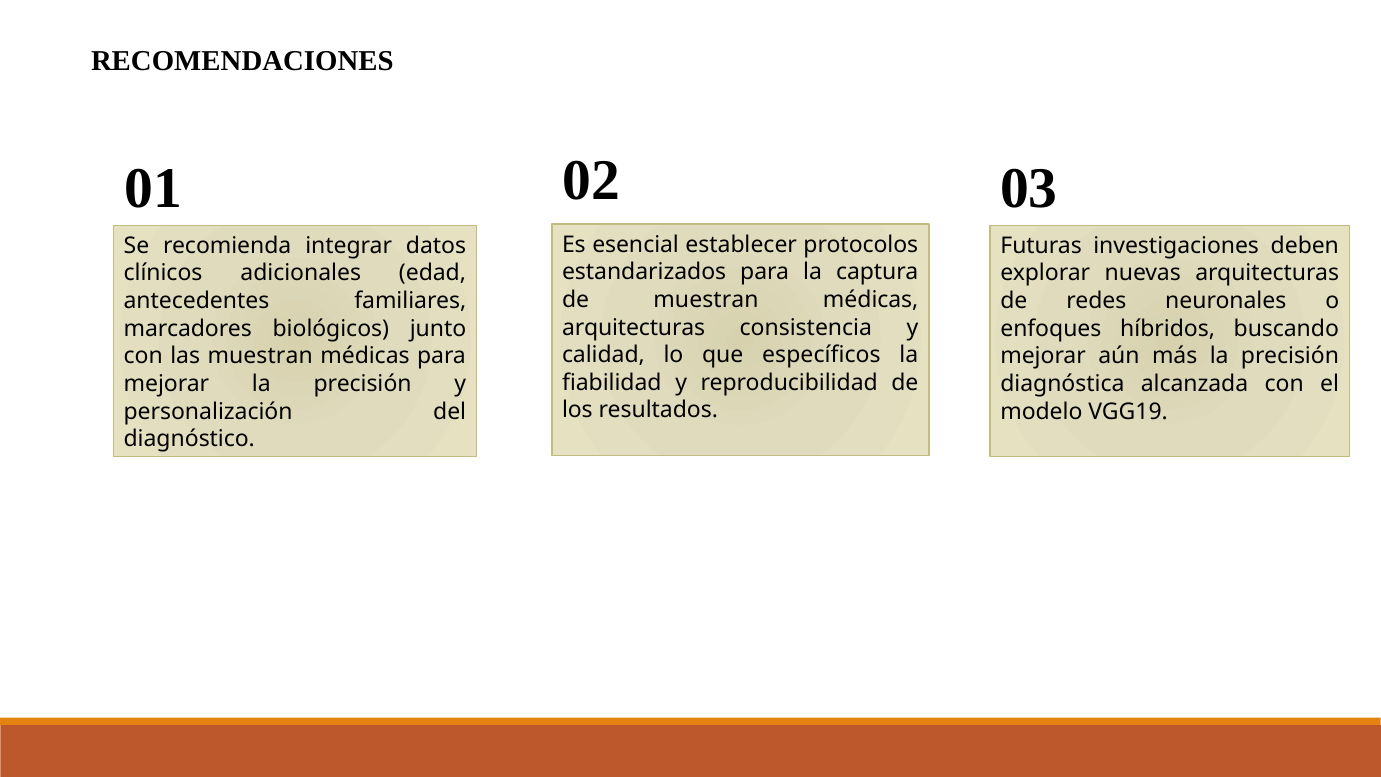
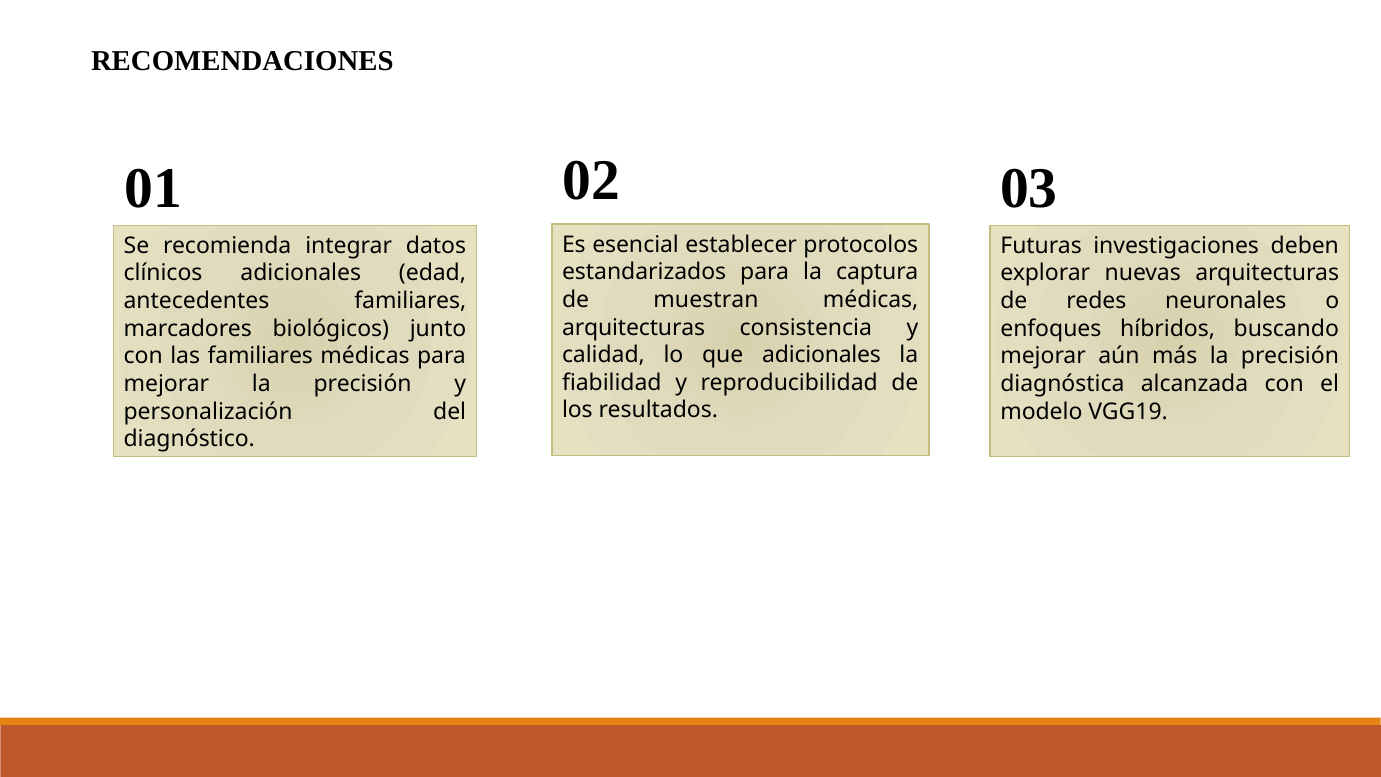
que específicos: específicos -> adicionales
las muestran: muestran -> familiares
